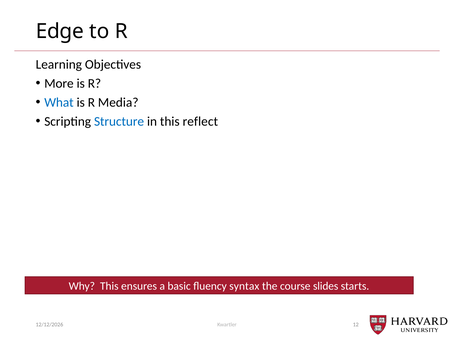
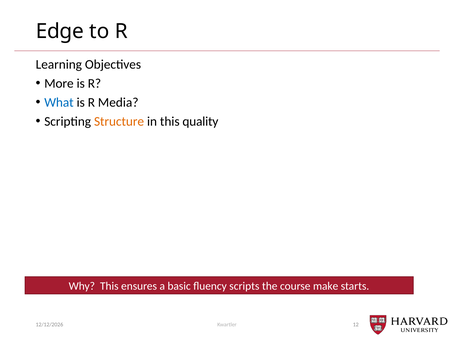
Structure colour: blue -> orange
reflect: reflect -> quality
syntax: syntax -> scripts
slides: slides -> make
